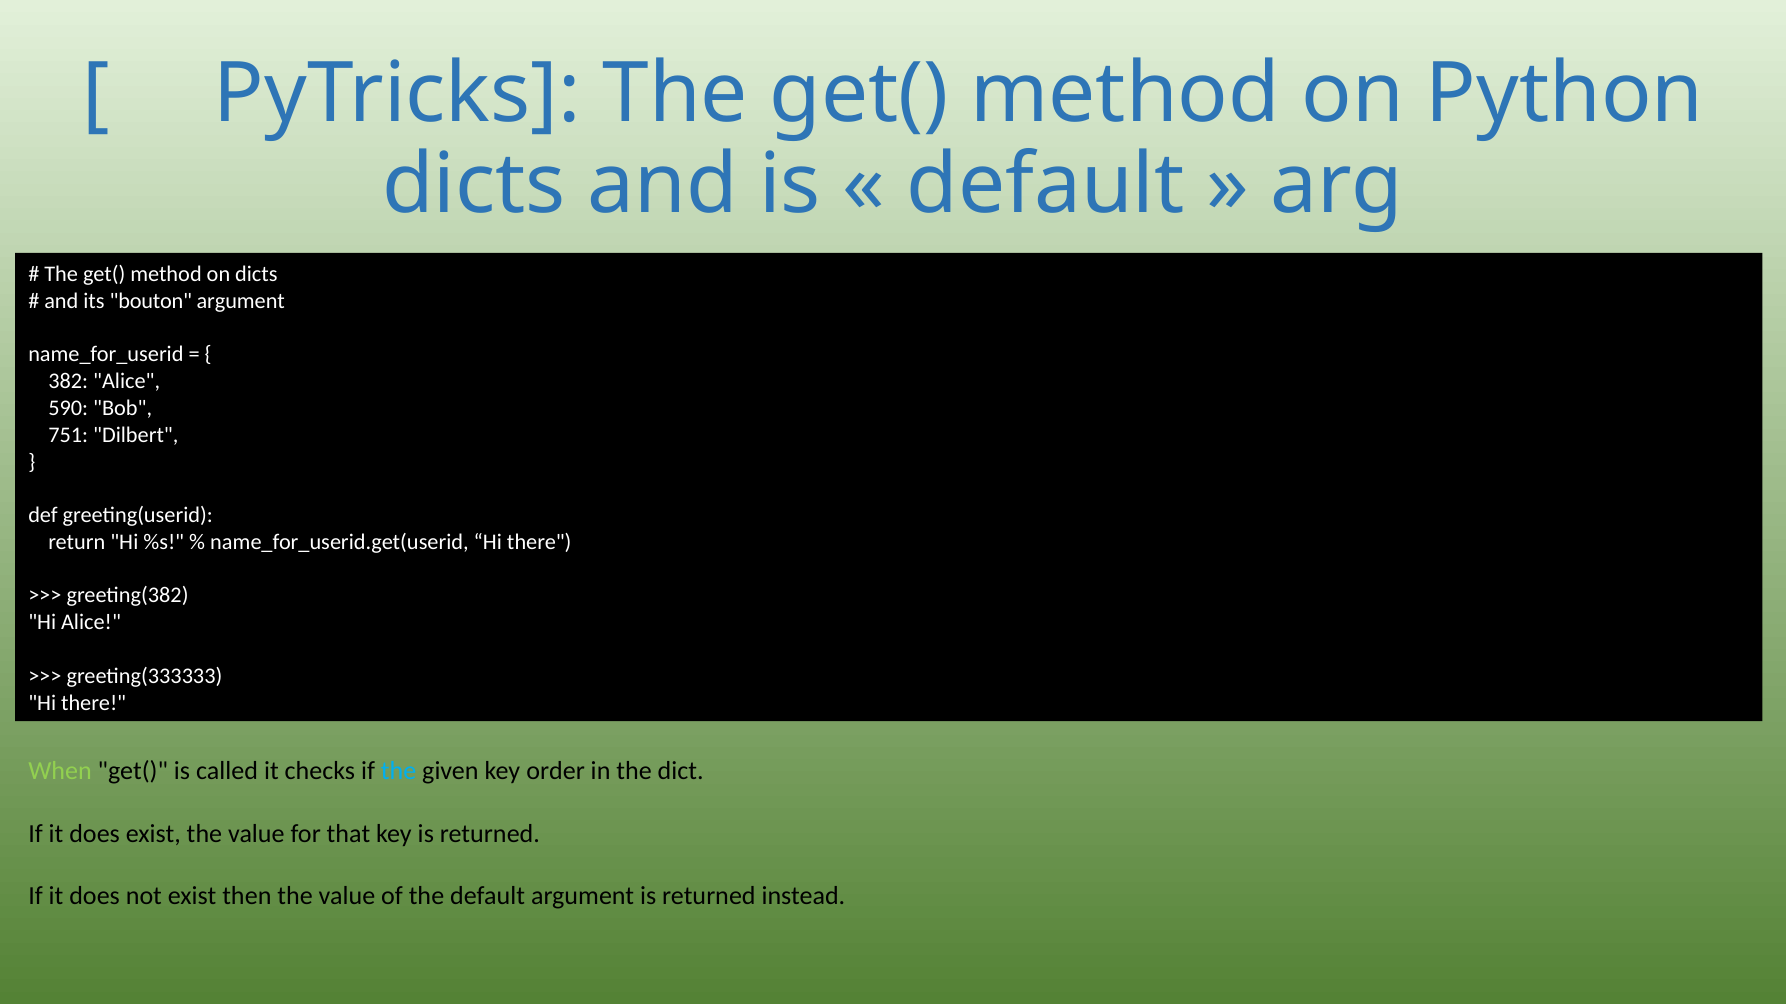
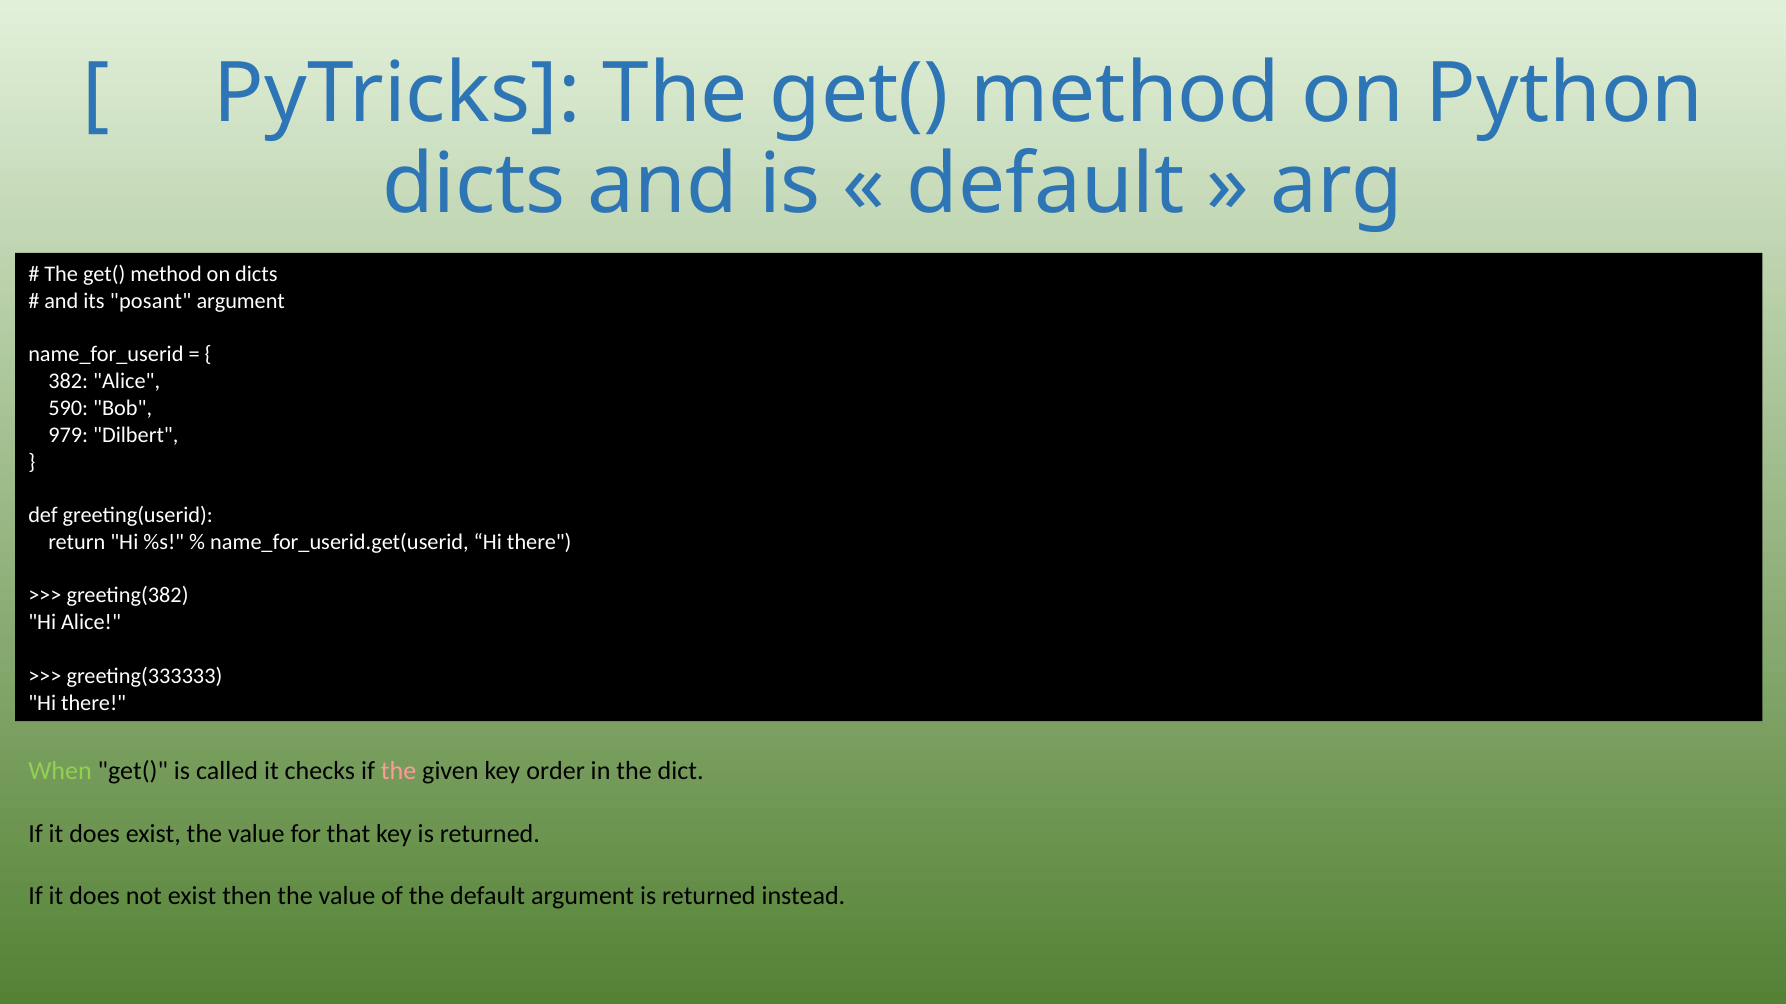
bouton: bouton -> posant
751: 751 -> 979
the at (399, 772) colour: light blue -> pink
